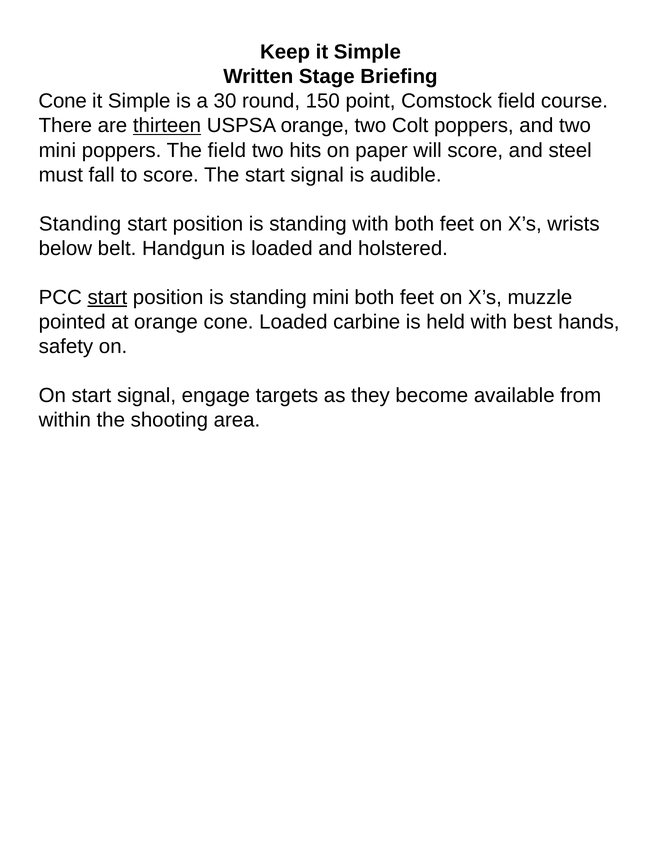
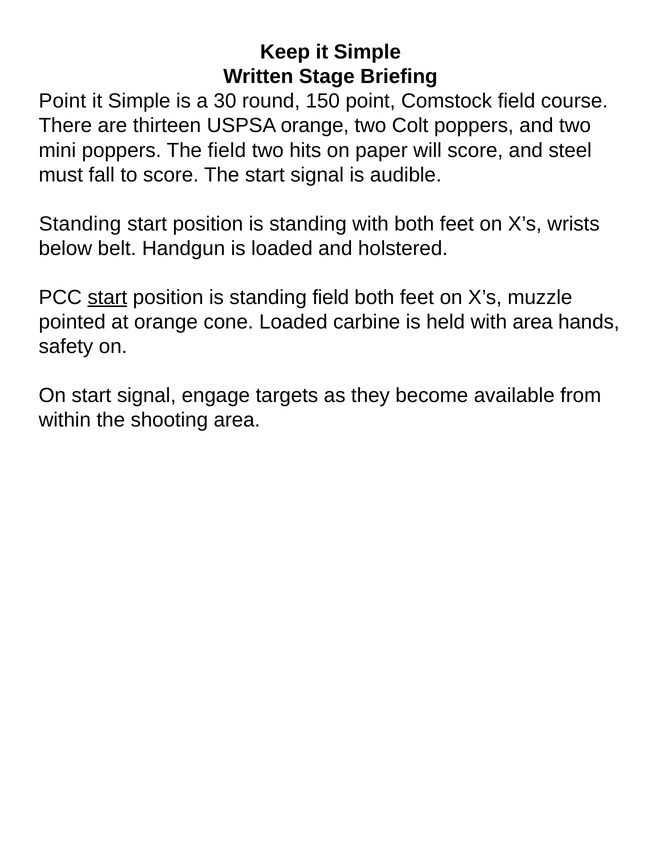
Cone at (63, 101): Cone -> Point
thirteen underline: present -> none
standing mini: mini -> field
with best: best -> area
